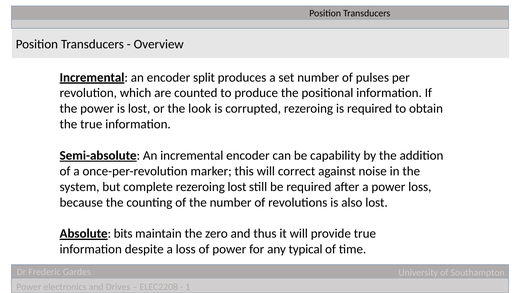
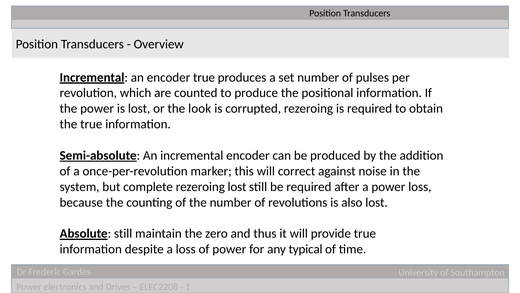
encoder split: split -> true
capability: capability -> produced
Absolute bits: bits -> still
